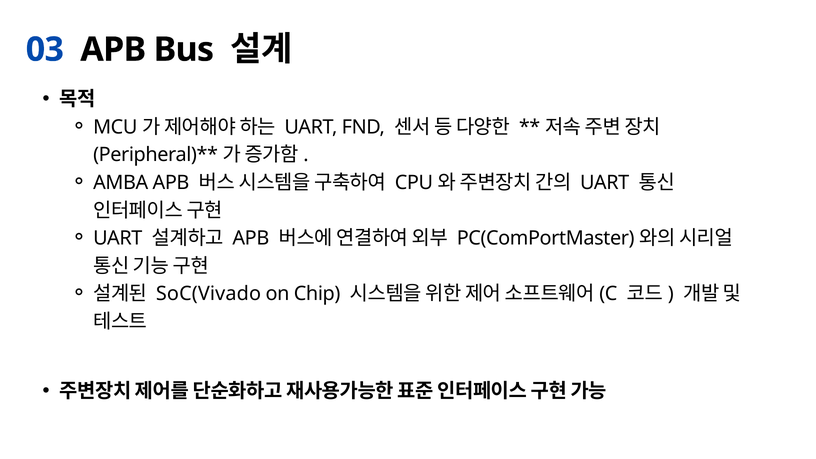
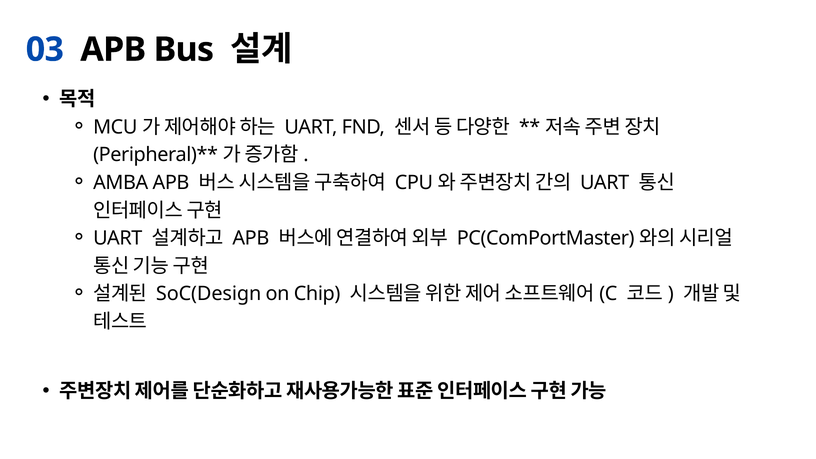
SoC(Vivado: SoC(Vivado -> SoC(Design
